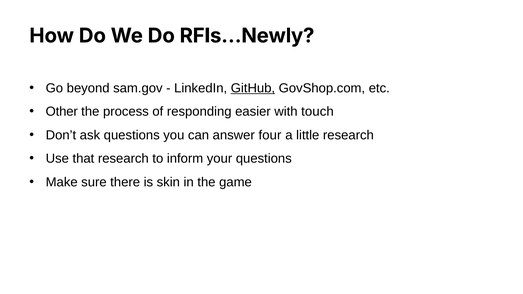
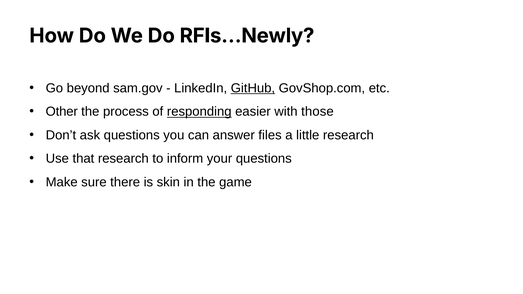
responding underline: none -> present
touch: touch -> those
four: four -> files
